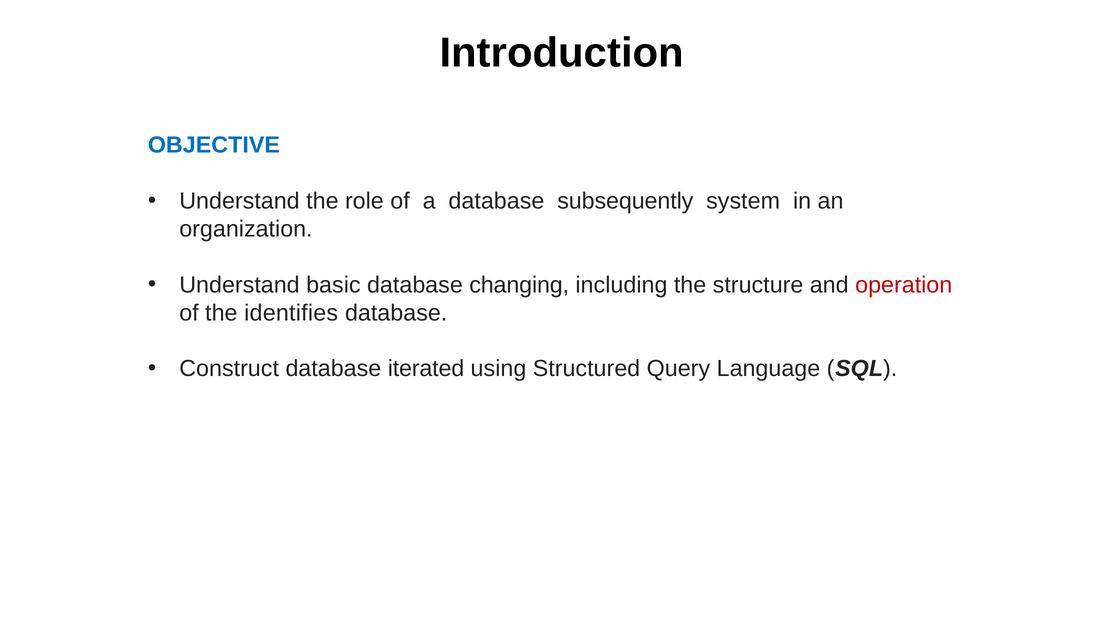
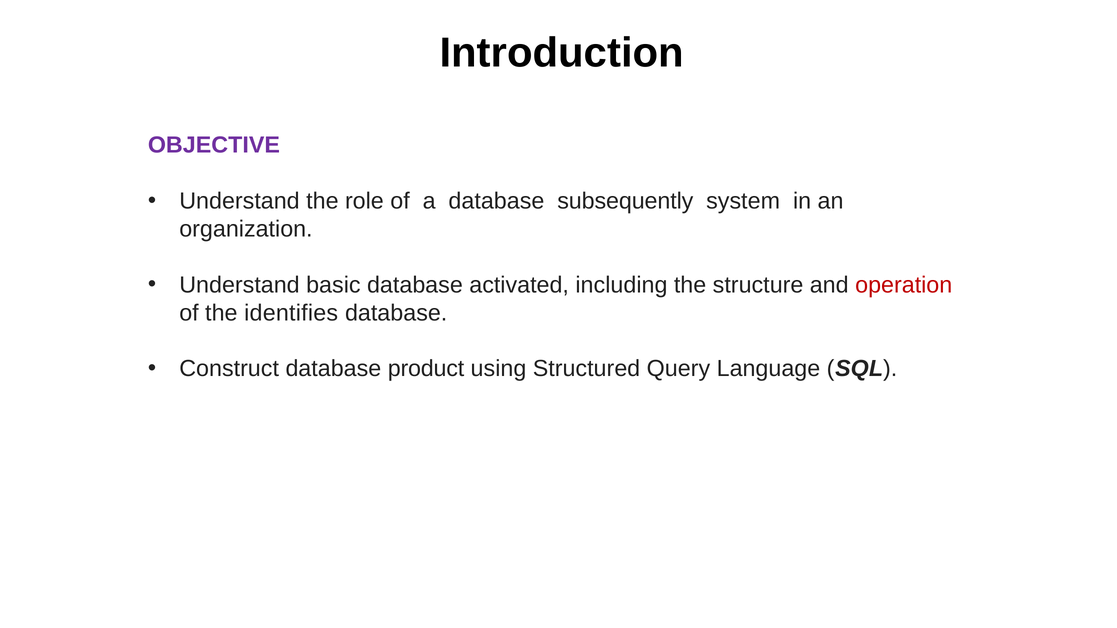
OBJECTIVE colour: blue -> purple
changing: changing -> activated
iterated: iterated -> product
